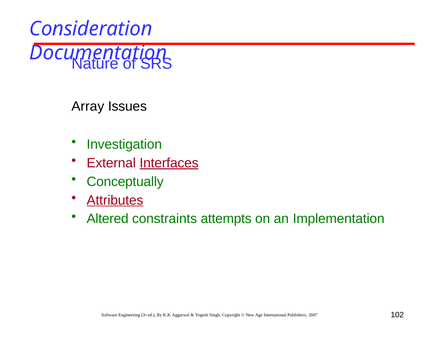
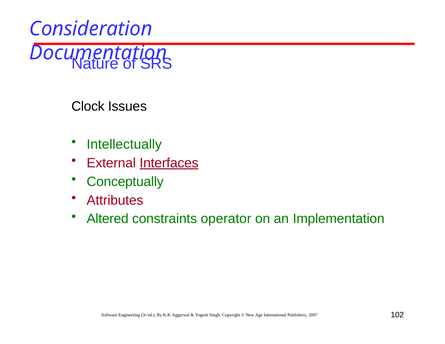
Array: Array -> Clock
Investigation: Investigation -> Intellectually
Attributes underline: present -> none
attempts: attempts -> operator
